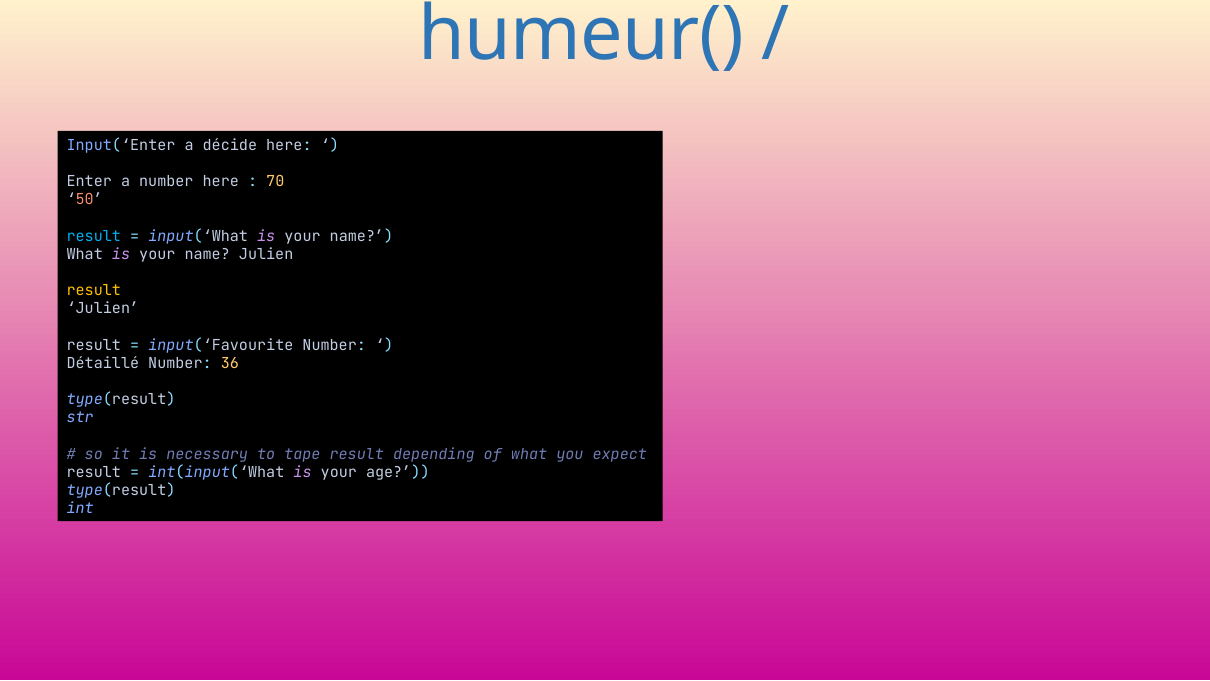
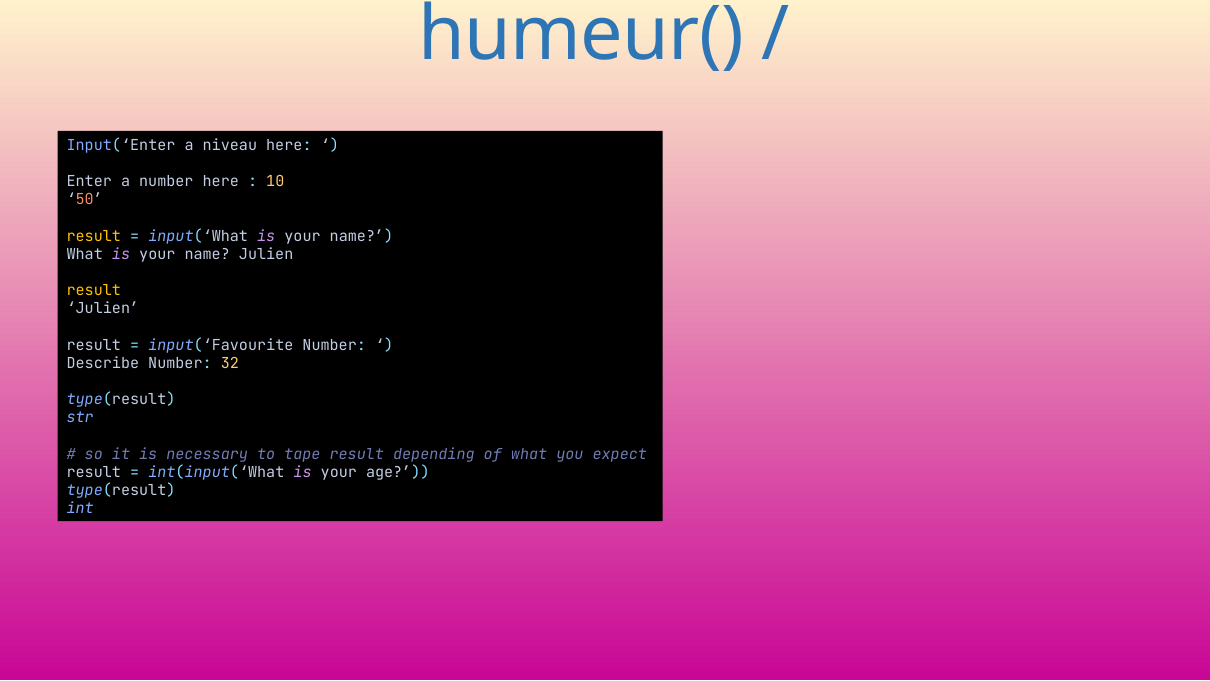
décide: décide -> niveau
70: 70 -> 10
result at (94, 236) colour: light blue -> yellow
Détaillé: Détaillé -> Describe
36: 36 -> 32
